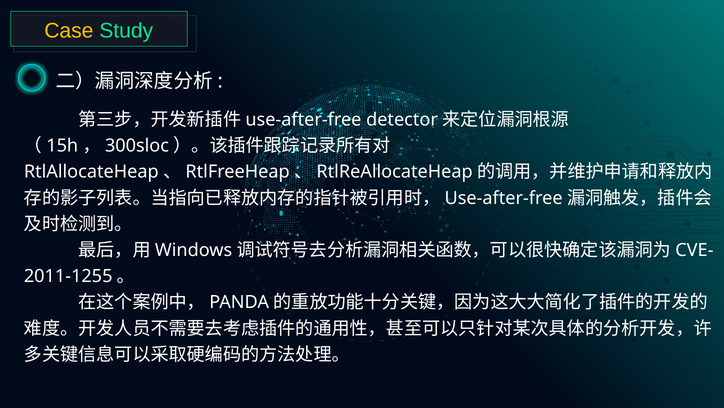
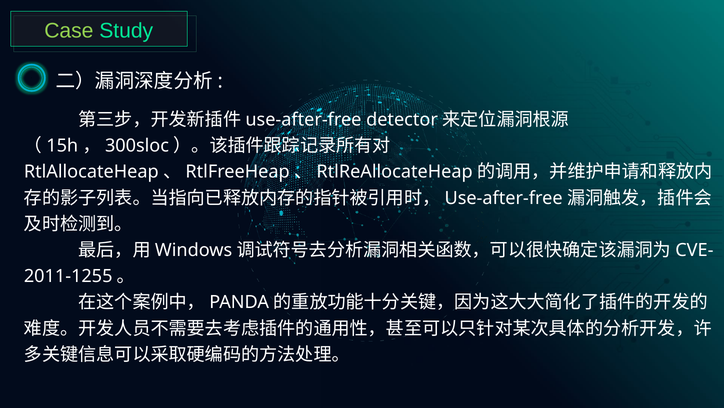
Case colour: yellow -> light green
